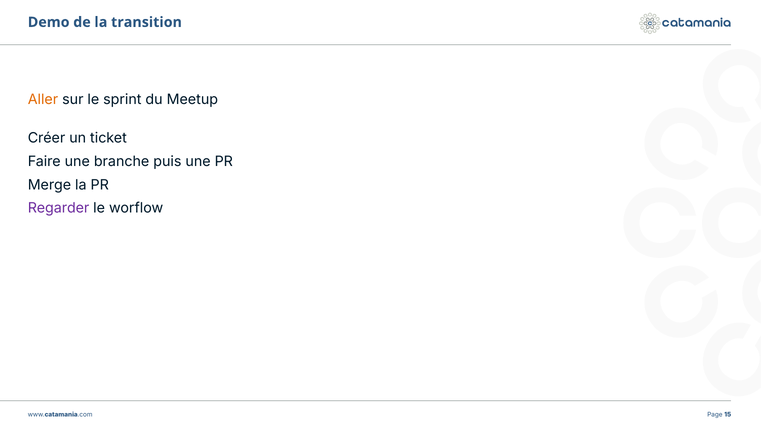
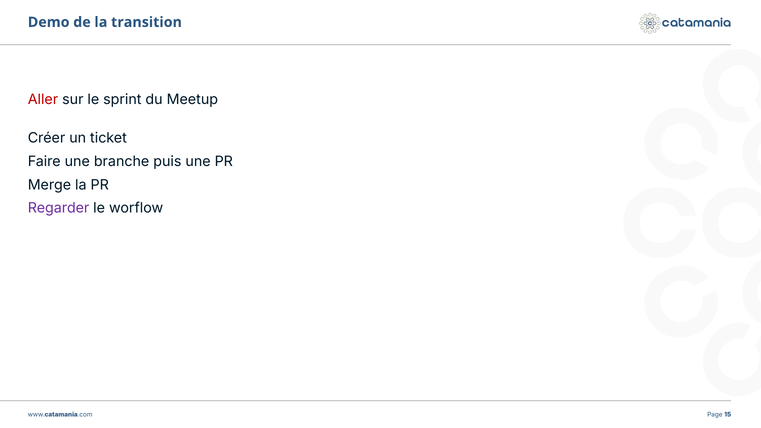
Aller colour: orange -> red
